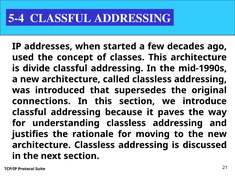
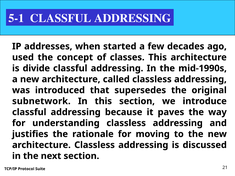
5-4: 5-4 -> 5-1
connections: connections -> subnetwork
